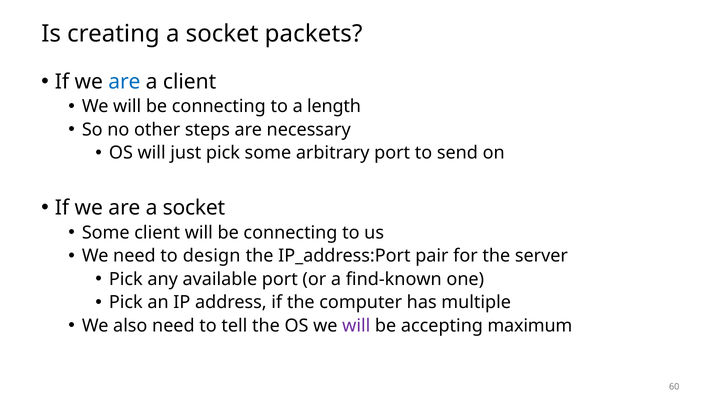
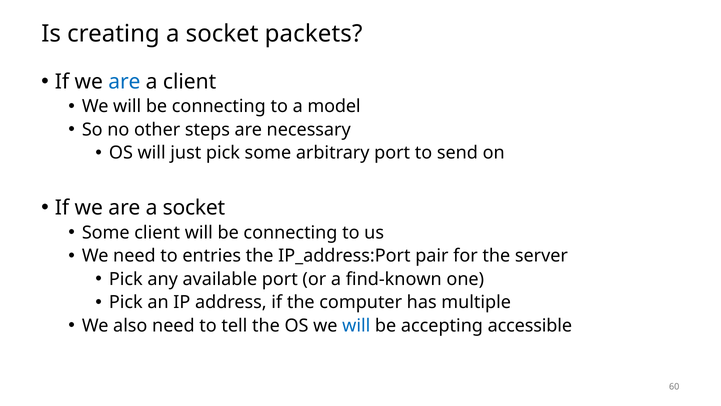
length: length -> model
design: design -> entries
will at (356, 325) colour: purple -> blue
maximum: maximum -> accessible
